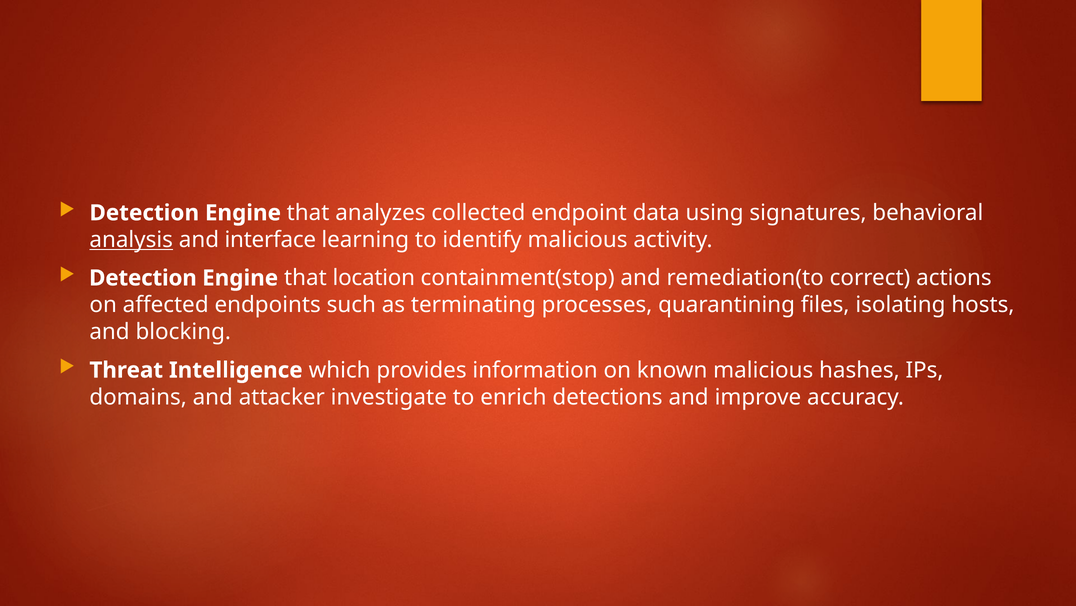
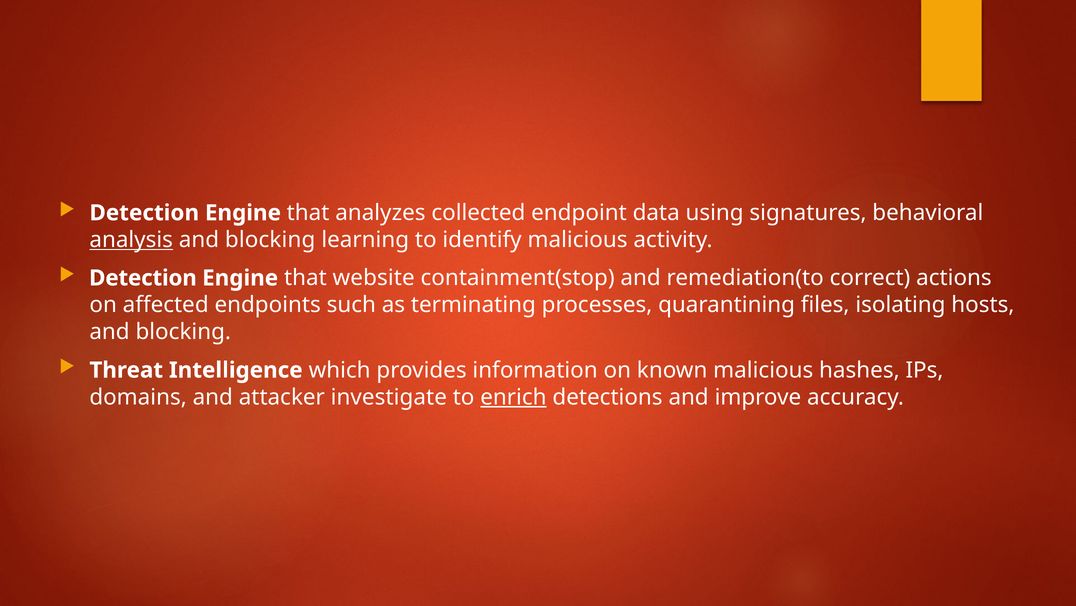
interface at (270, 240): interface -> blocking
location: location -> website
enrich underline: none -> present
